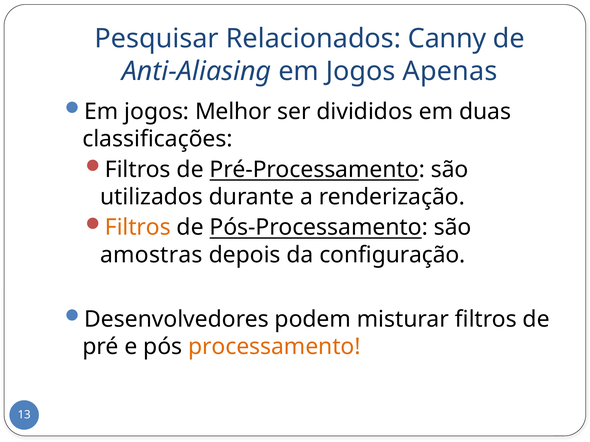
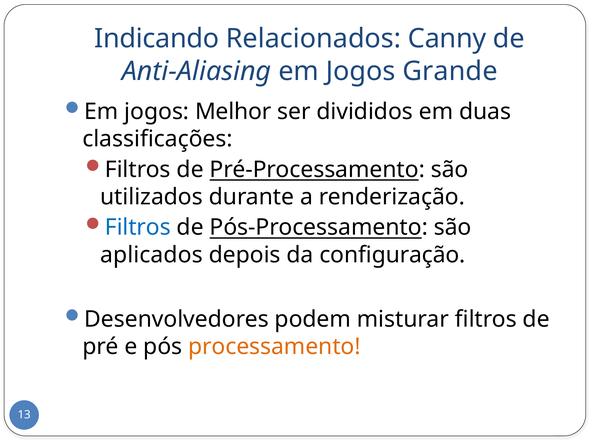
Pesquisar: Pesquisar -> Indicando
Apenas: Apenas -> Grande
Filtros at (138, 228) colour: orange -> blue
amostras: amostras -> aplicados
